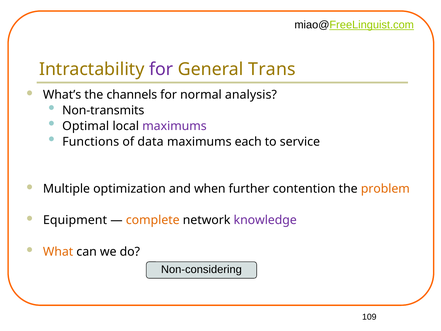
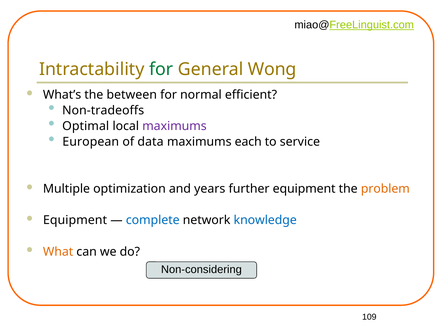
for at (161, 69) colour: purple -> green
Trans: Trans -> Wong
channels: channels -> between
analysis: analysis -> efficient
Non-transmits: Non-transmits -> Non-tradeoffs
Functions: Functions -> European
when: when -> years
further contention: contention -> equipment
complete colour: orange -> blue
knowledge colour: purple -> blue
